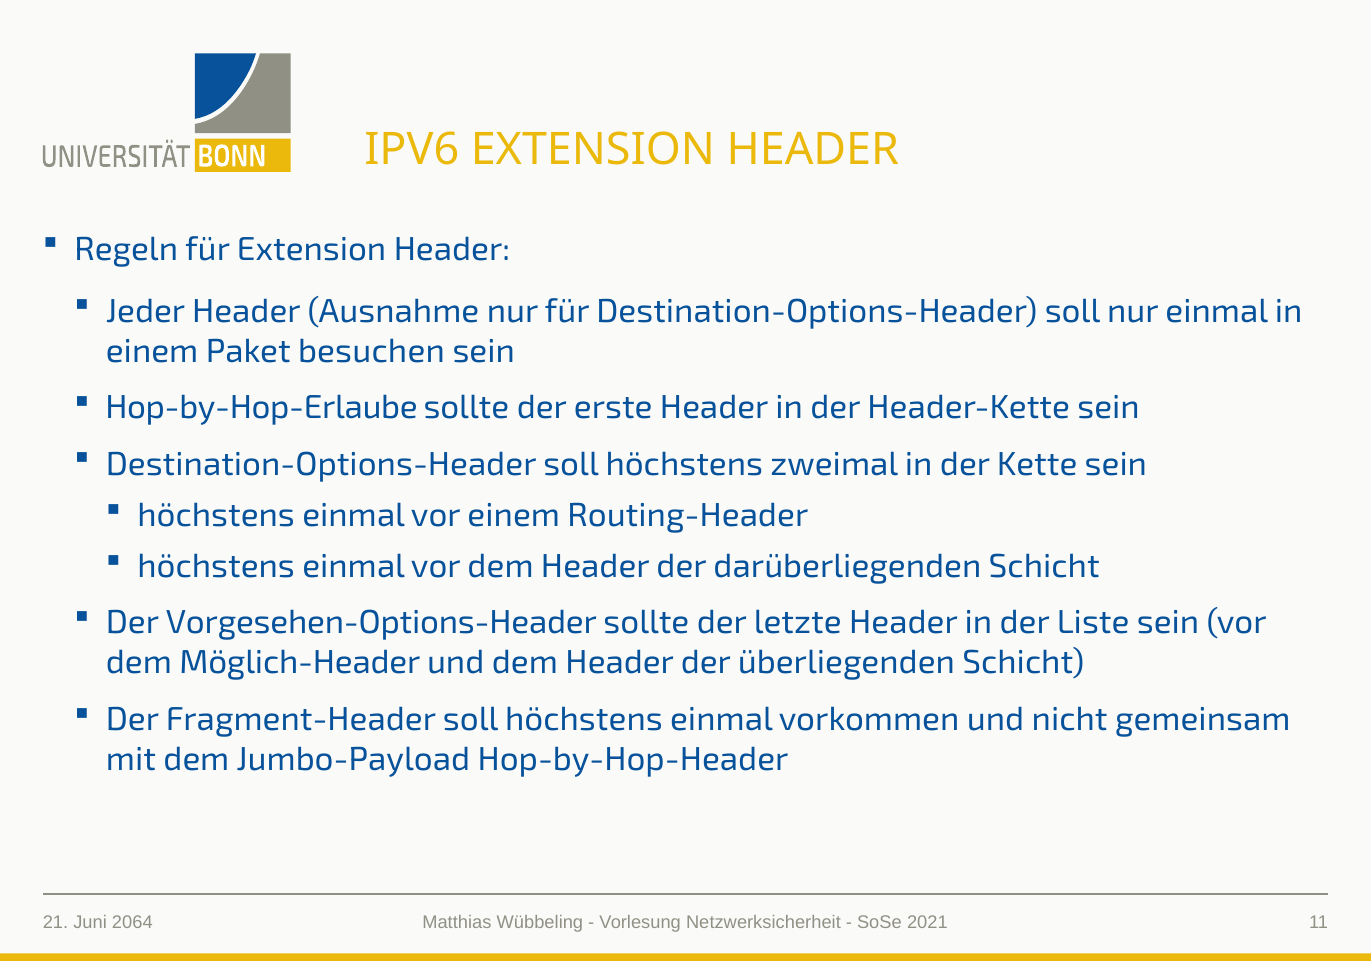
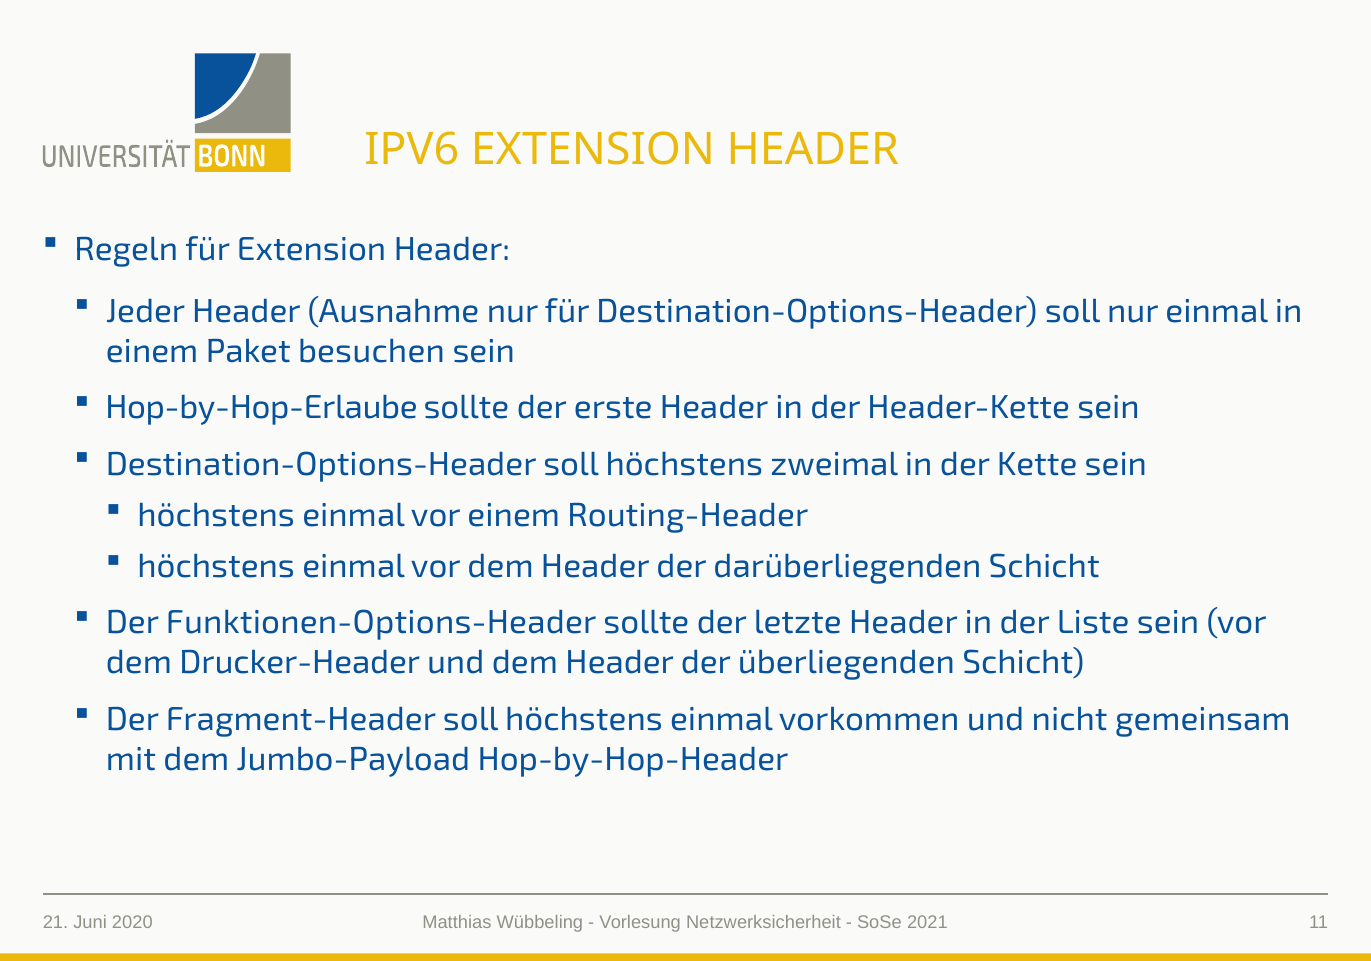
Vorgesehen-Options-Header: Vorgesehen-Options-Header -> Funktionen-Options-Header
Möglich-Header: Möglich-Header -> Drucker-Header
2064: 2064 -> 2020
